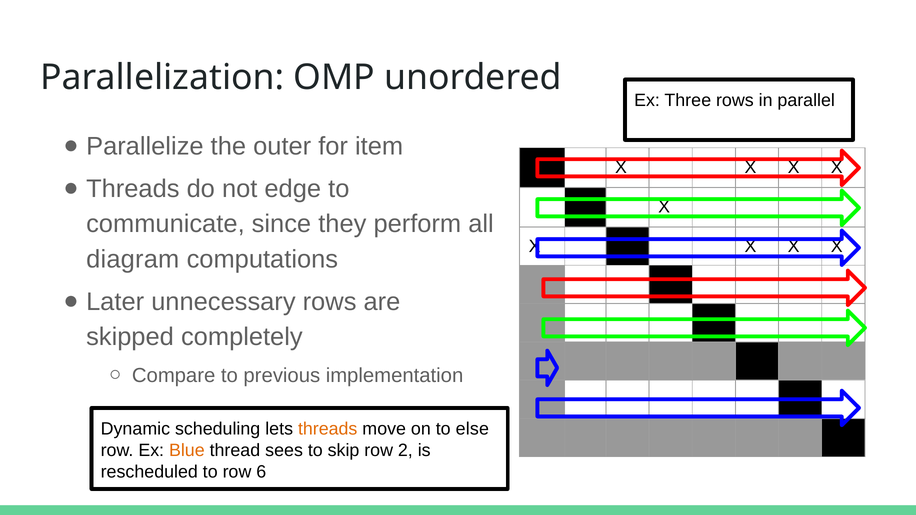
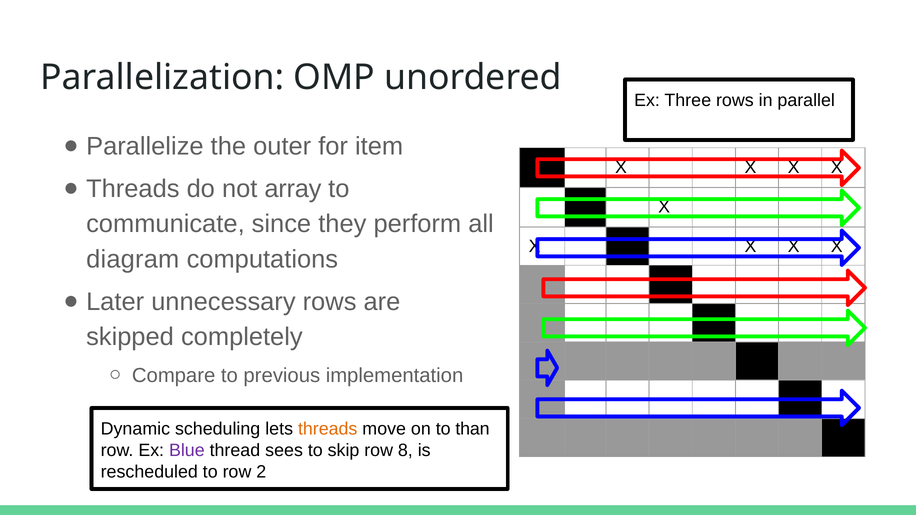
edge: edge -> array
else: else -> than
Blue colour: orange -> purple
2: 2 -> 8
6: 6 -> 2
